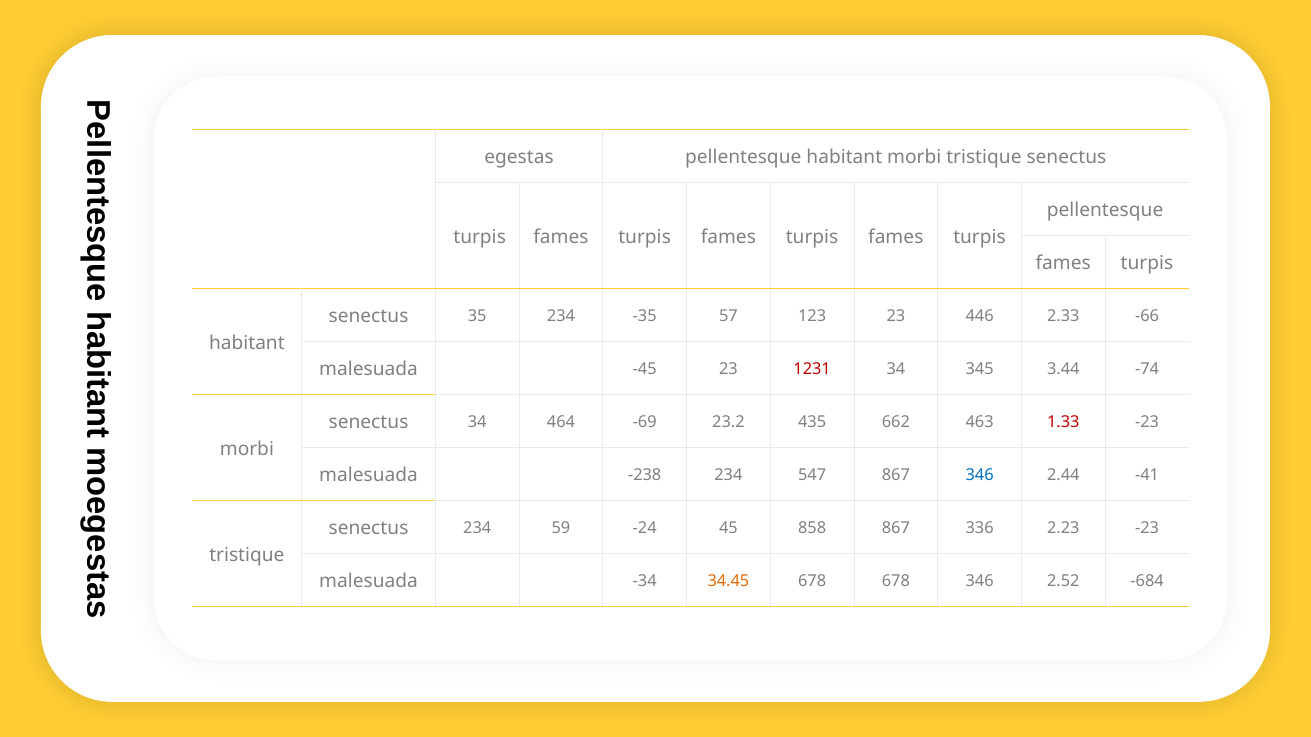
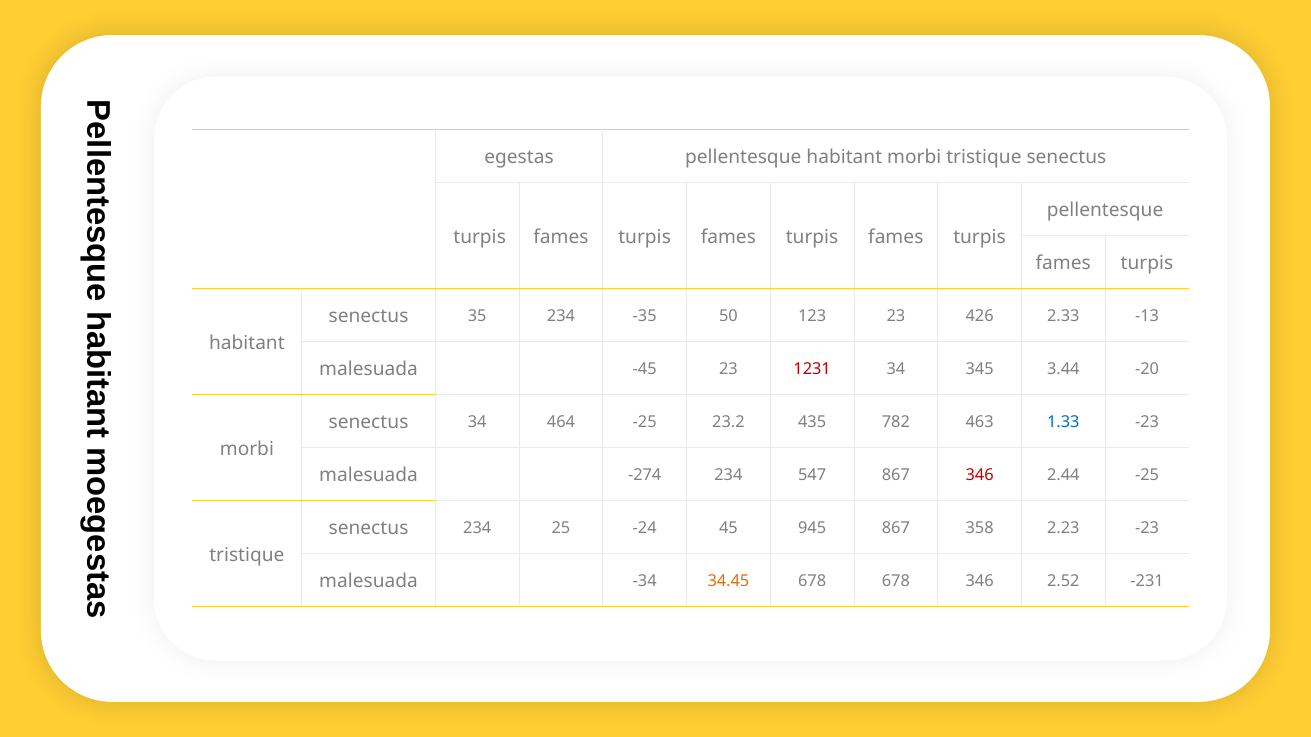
57: 57 -> 50
446: 446 -> 426
-66: -66 -> -13
-74: -74 -> -20
464 -69: -69 -> -25
662: 662 -> 782
1.33 colour: red -> blue
-238: -238 -> -274
346 at (980, 476) colour: blue -> red
2.44 -41: -41 -> -25
59: 59 -> 25
858: 858 -> 945
336: 336 -> 358
-684: -684 -> -231
